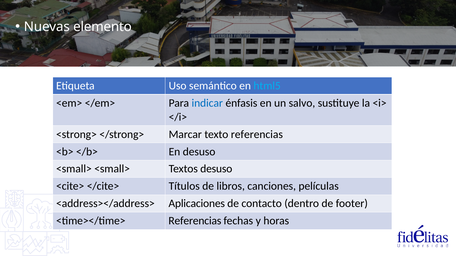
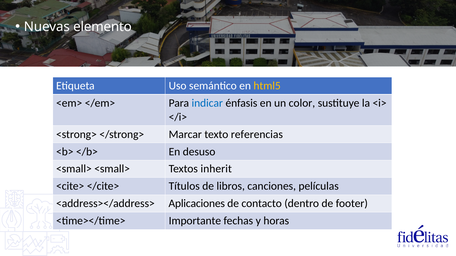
html5 colour: light blue -> yellow
salvo: salvo -> color
Textos desuso: desuso -> inherit
<time></time> Referencias: Referencias -> Importante
